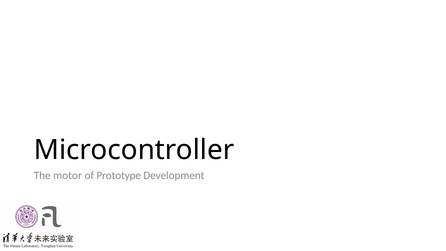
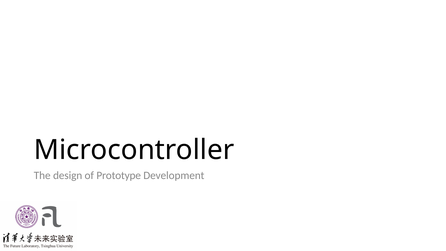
motor: motor -> design
